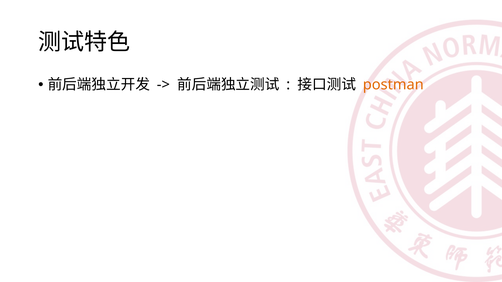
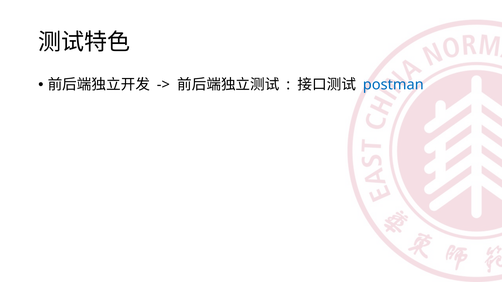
postman colour: orange -> blue
